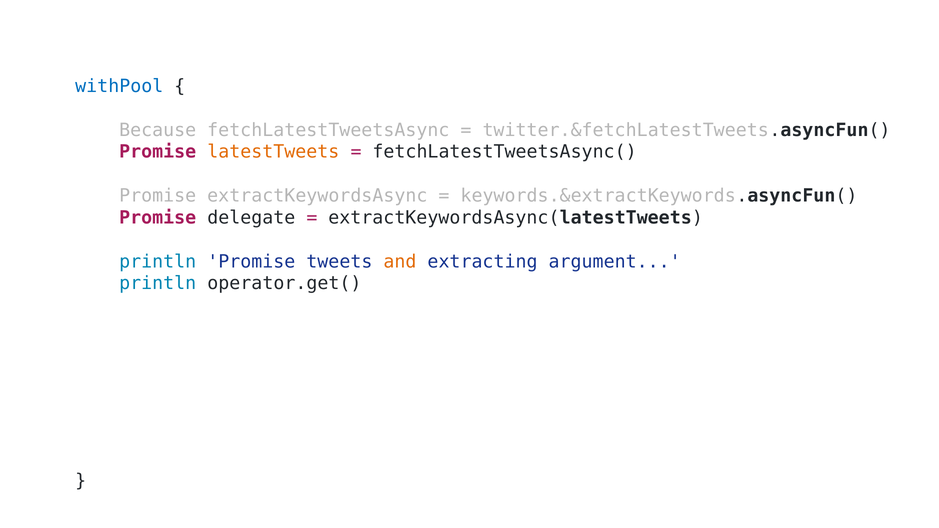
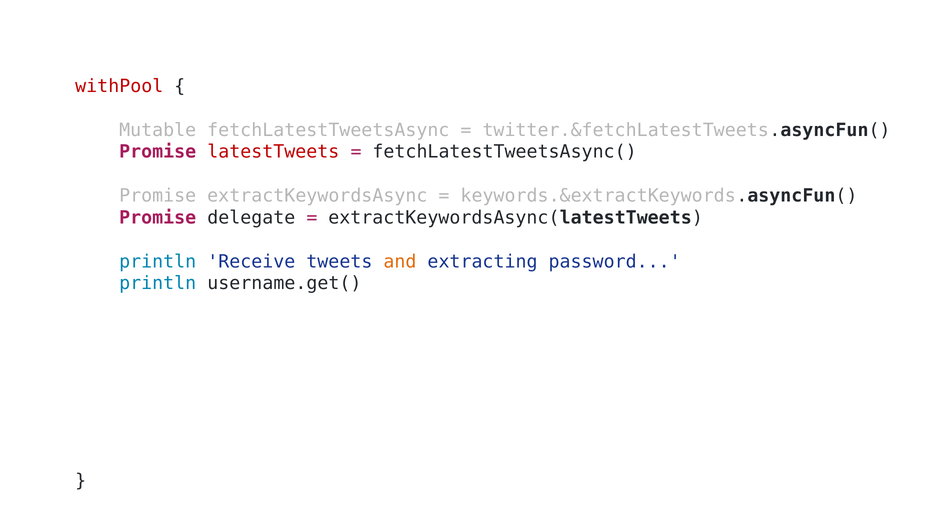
withPool colour: blue -> red
Because: Because -> Mutable
latestTweets colour: orange -> red
println Promise: Promise -> Receive
argument: argument -> password
operator.get(: operator.get( -> username.get(
